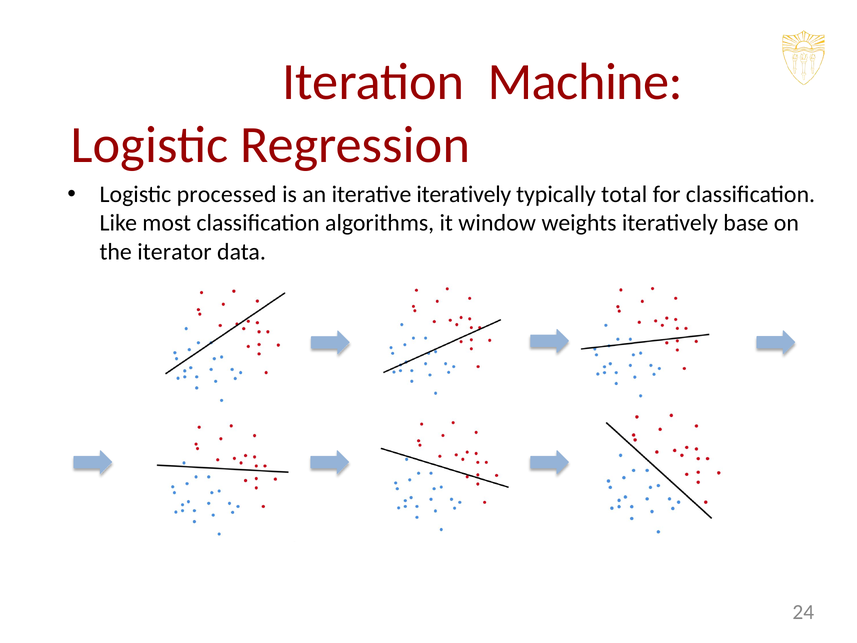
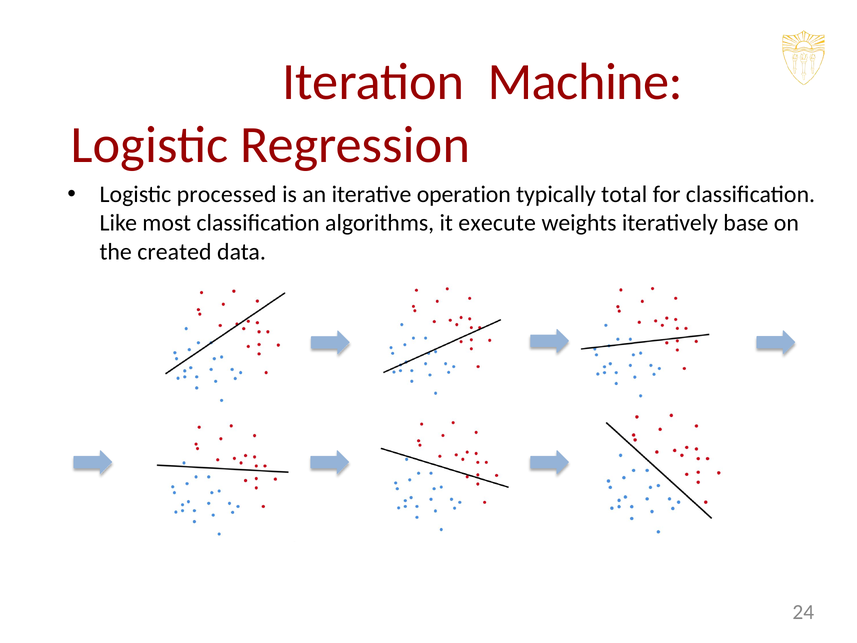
iterative iteratively: iteratively -> operation
window: window -> execute
iterator: iterator -> created
